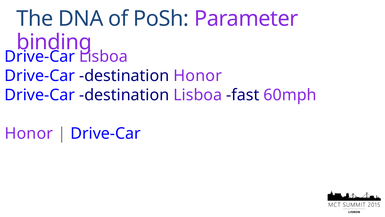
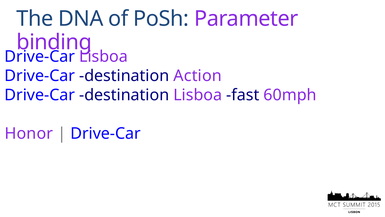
destination Honor: Honor -> Action
